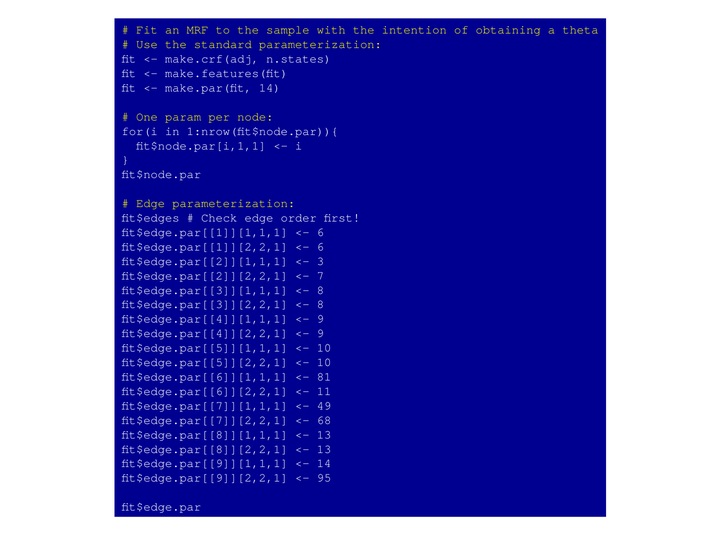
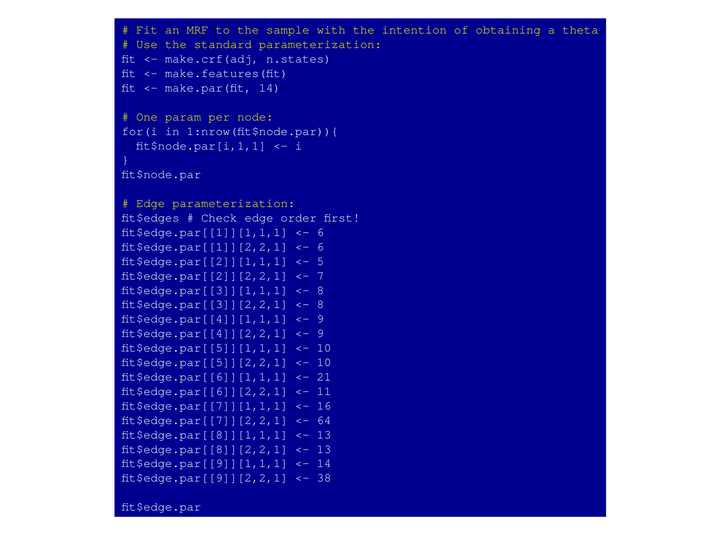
3: 3 -> 5
81: 81 -> 21
49: 49 -> 16
68: 68 -> 64
95: 95 -> 38
